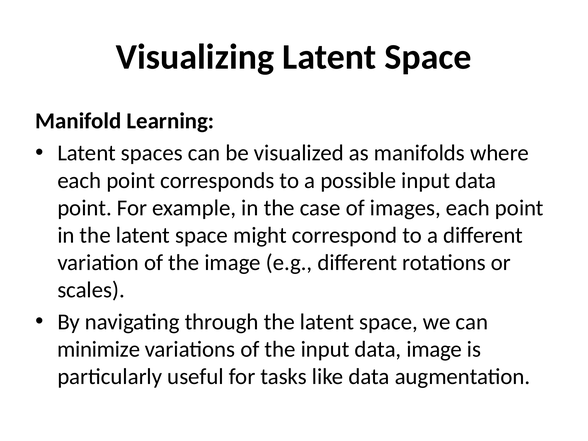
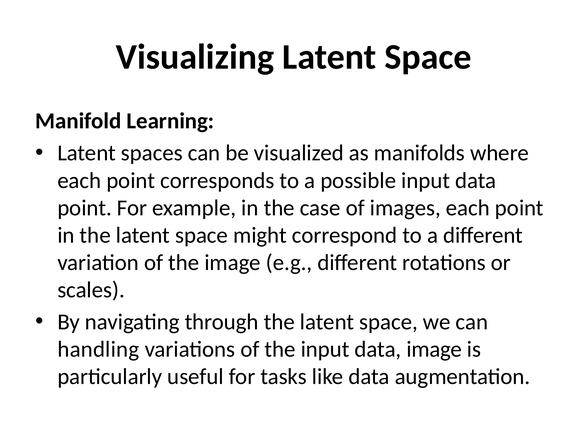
minimize: minimize -> handling
